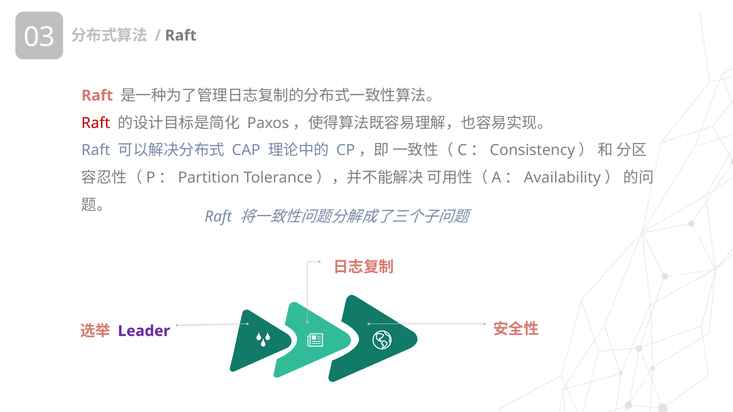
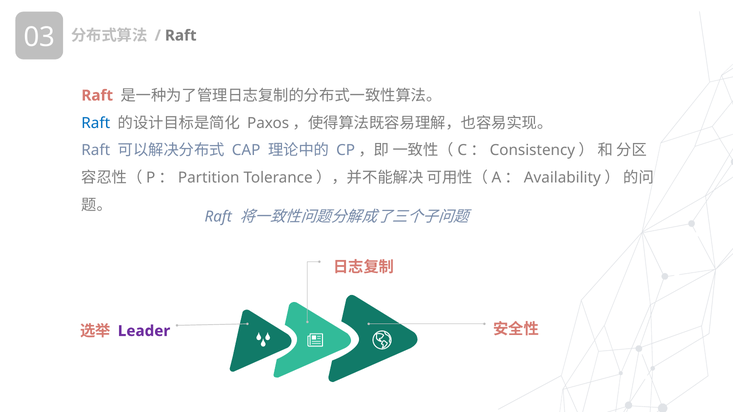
Raft at (96, 123) colour: red -> blue
